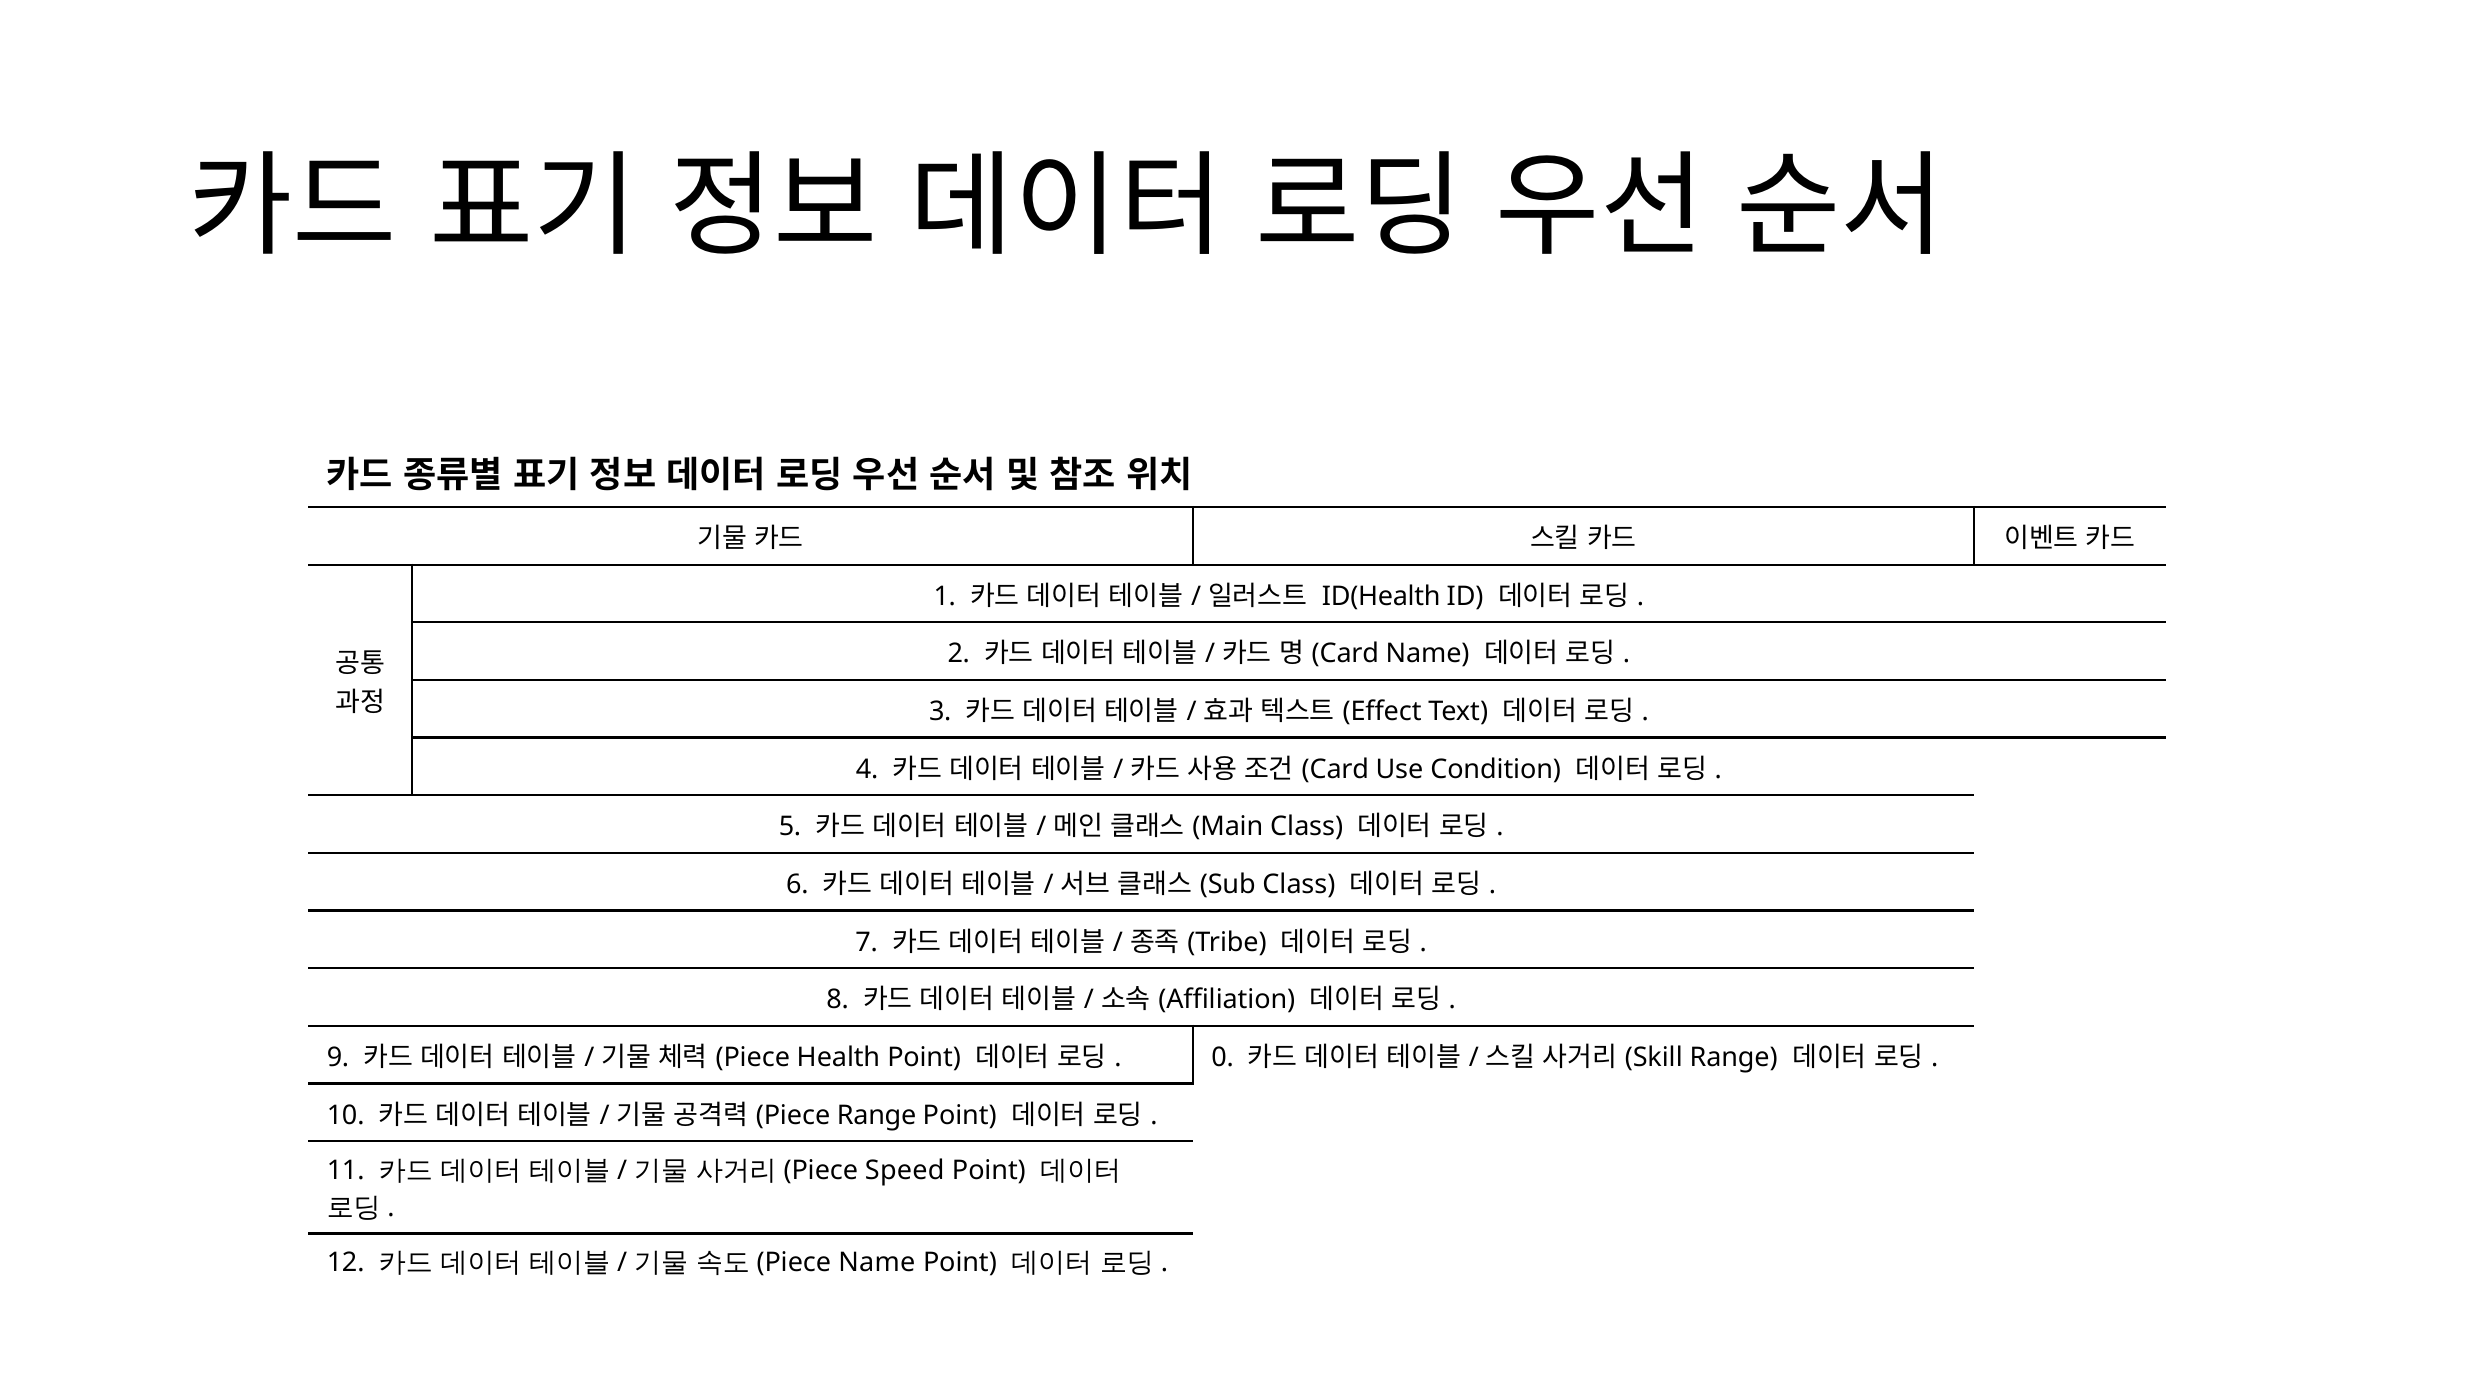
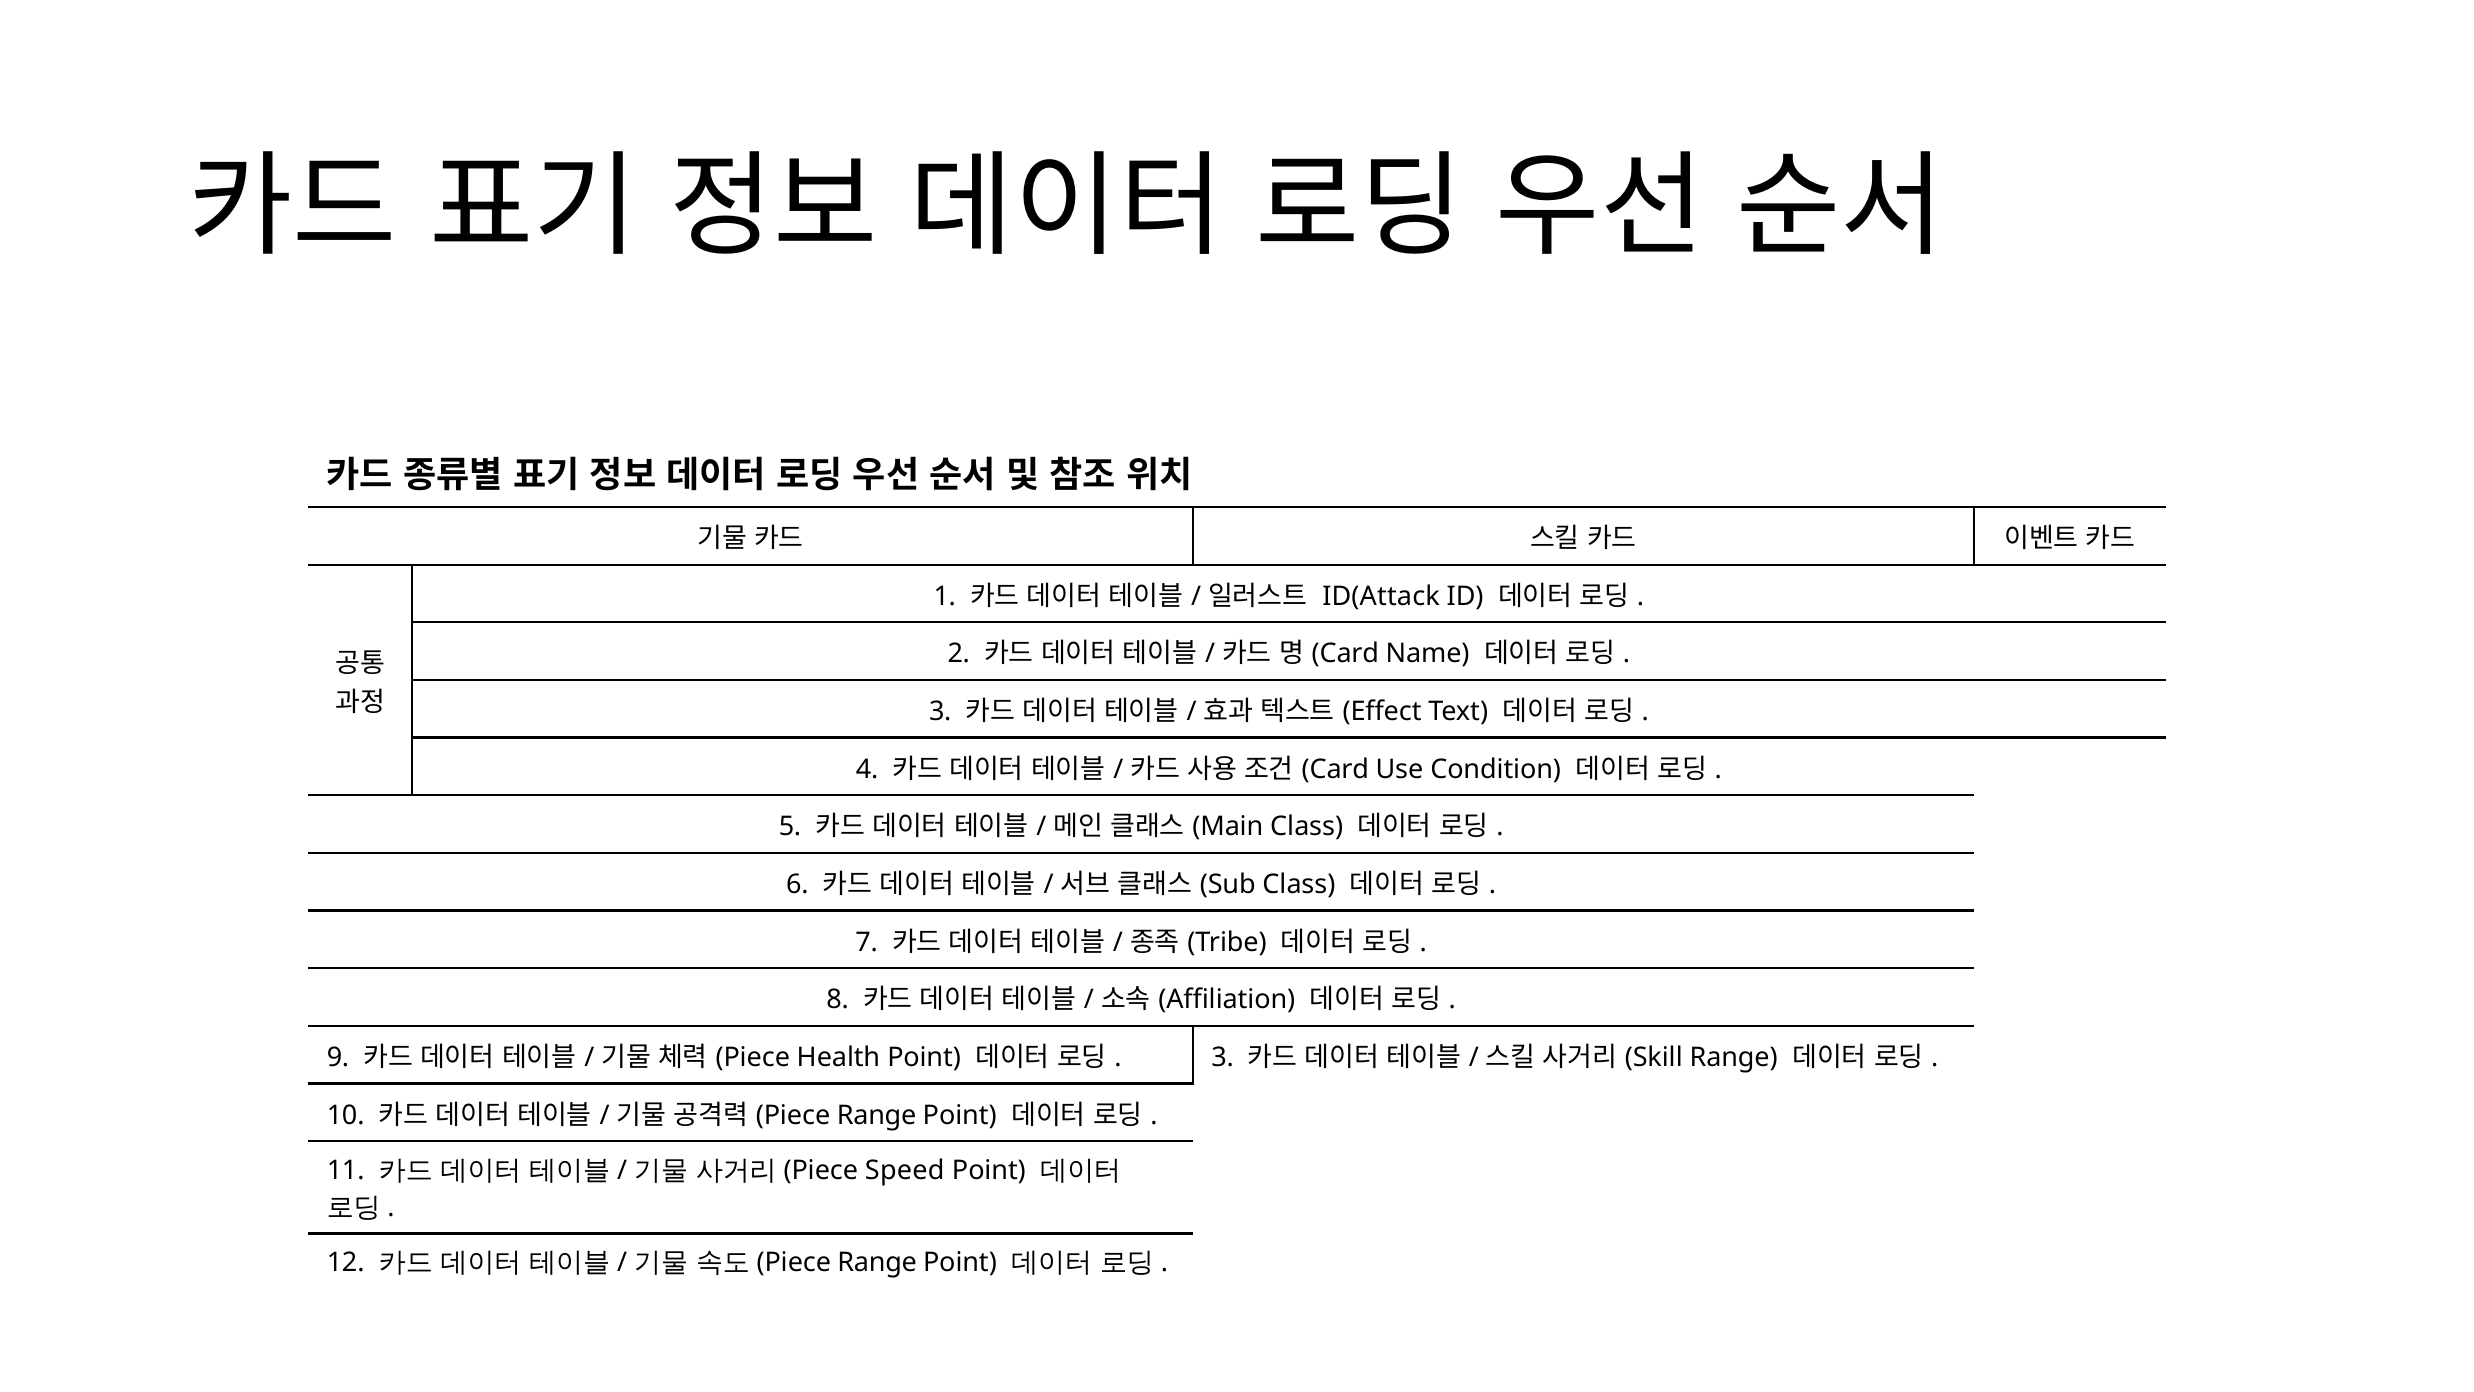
ID(Health: ID(Health -> ID(Attack
0 at (1223, 1057): 0 -> 3
Name at (877, 1262): Name -> Range
